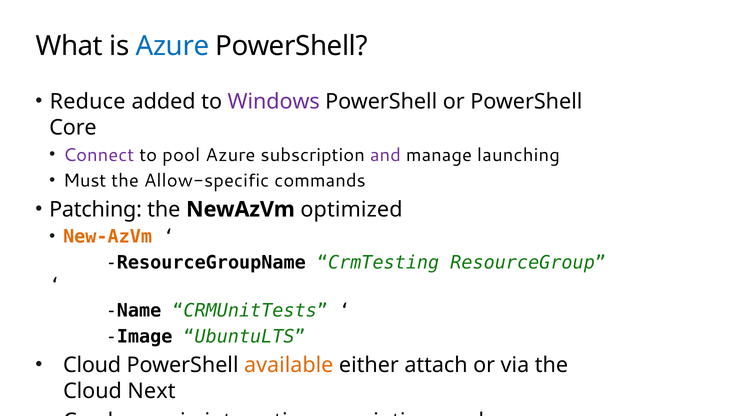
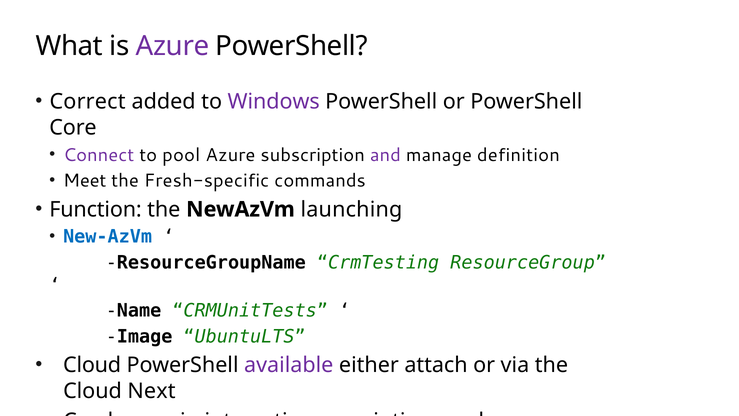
Azure at (173, 46) colour: blue -> purple
Reduce: Reduce -> Correct
launching: launching -> definition
Must: Must -> Meet
Allow-specific: Allow-specific -> Fresh-specific
Patching: Patching -> Function
optimized: optimized -> launching
New-AzVm colour: orange -> blue
available colour: orange -> purple
